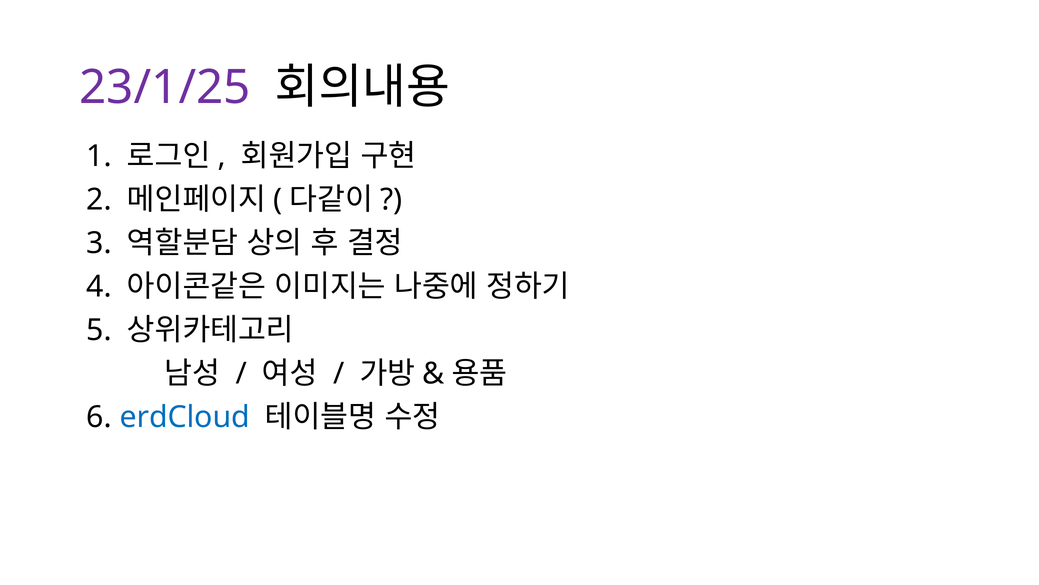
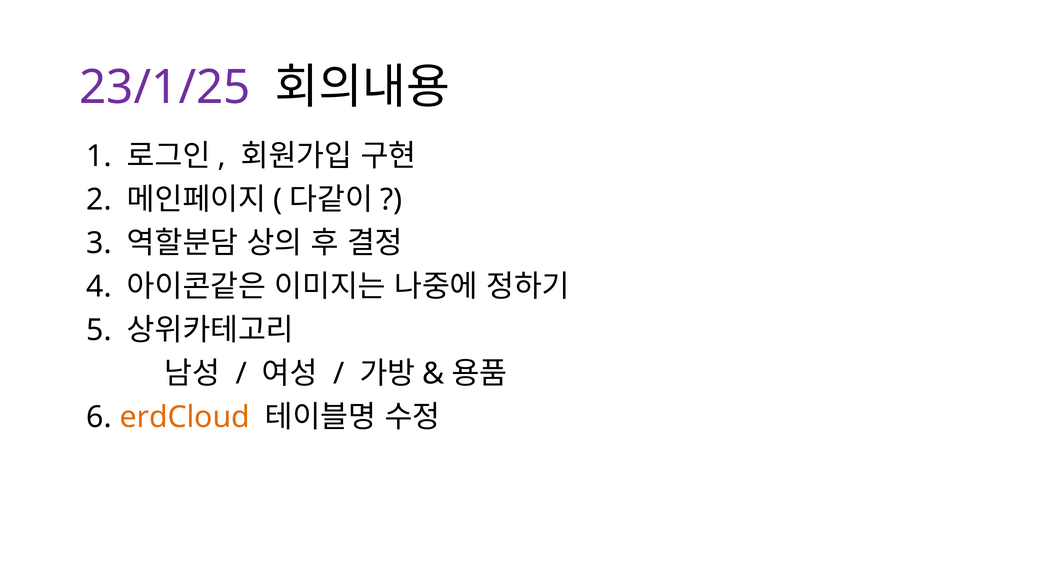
erdCloud colour: blue -> orange
